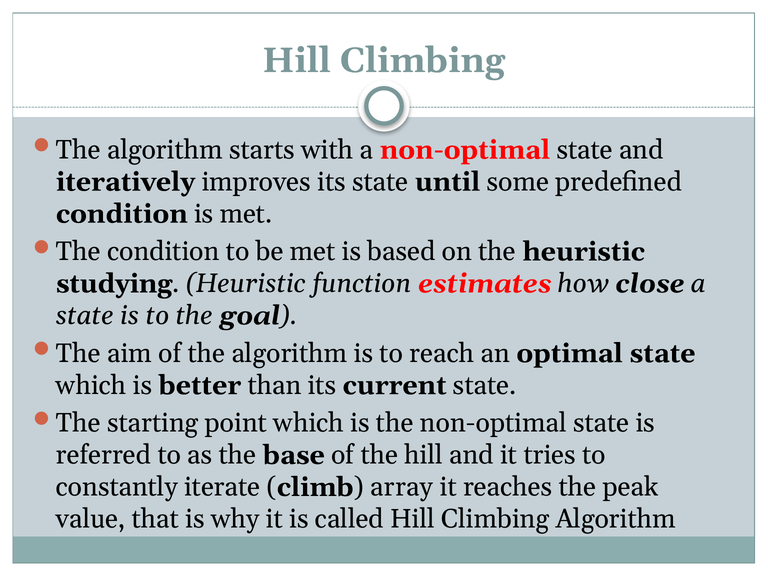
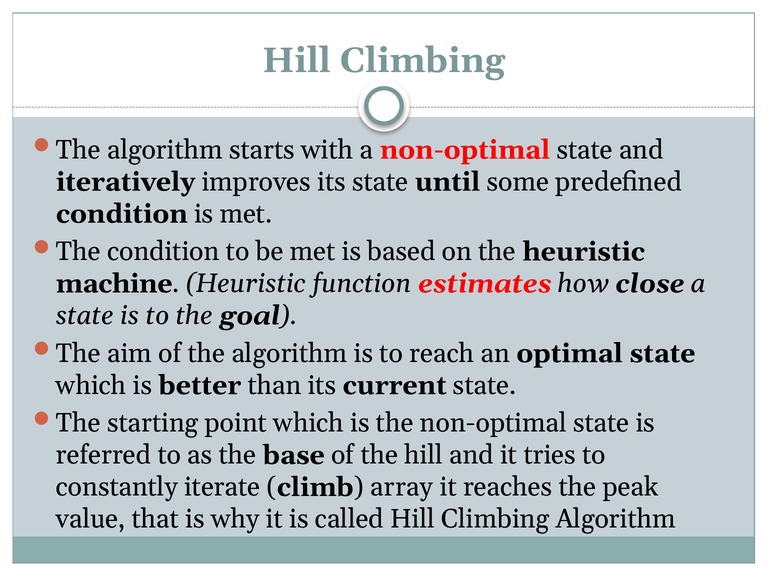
studying: studying -> machine
